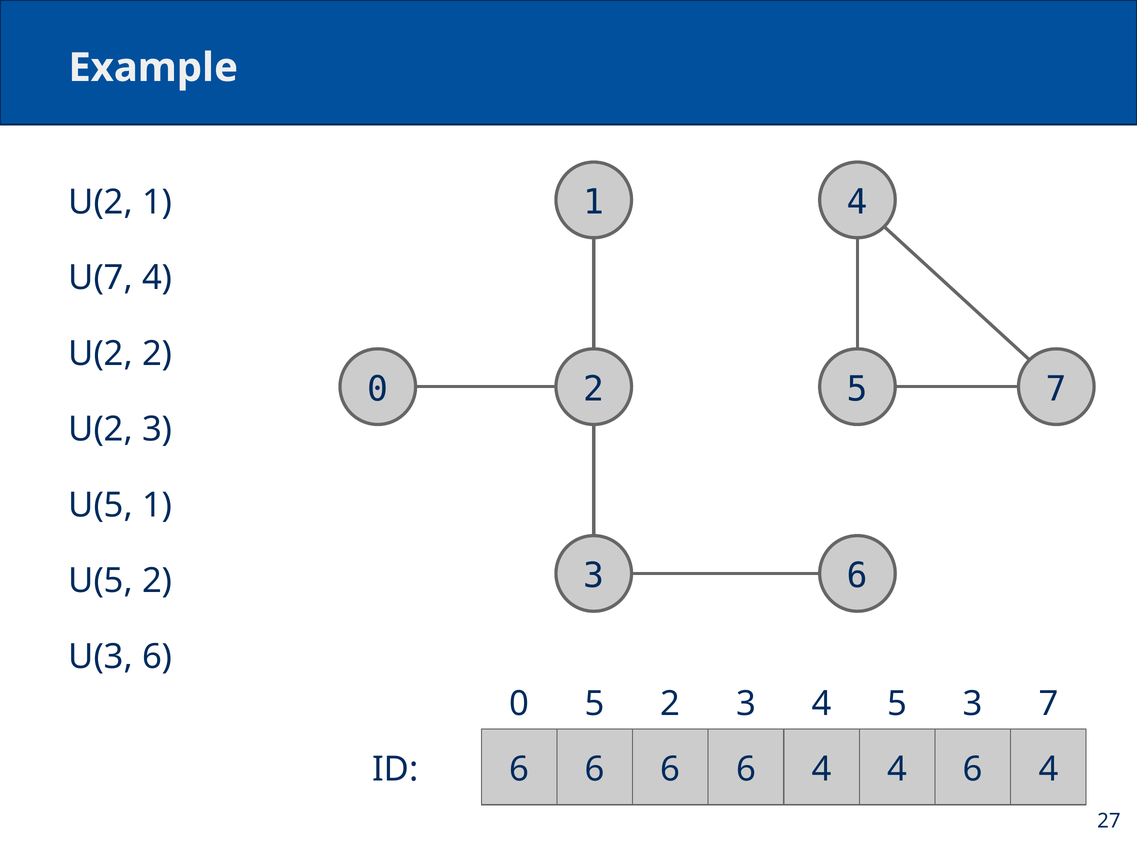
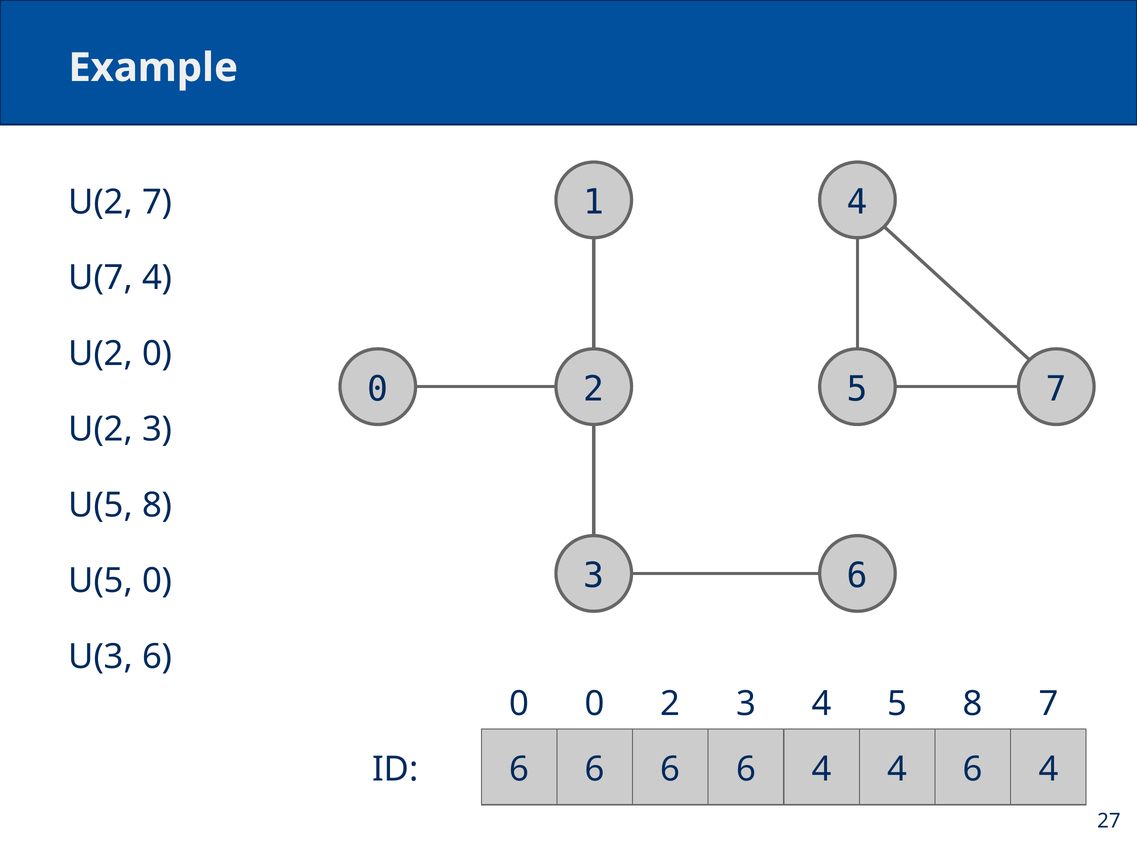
U(2 1: 1 -> 7
U(2 2: 2 -> 0
U(5 1: 1 -> 8
U(5 2: 2 -> 0
0 5: 5 -> 0
4 5 3: 3 -> 8
